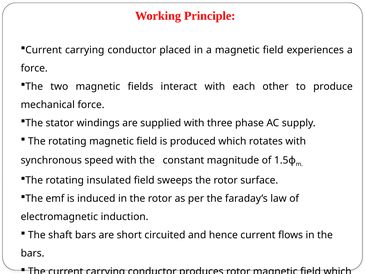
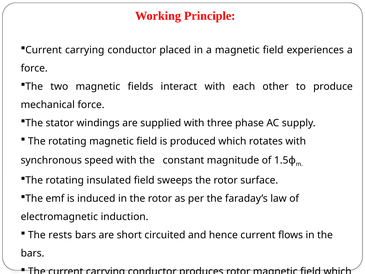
shaft: shaft -> rests
